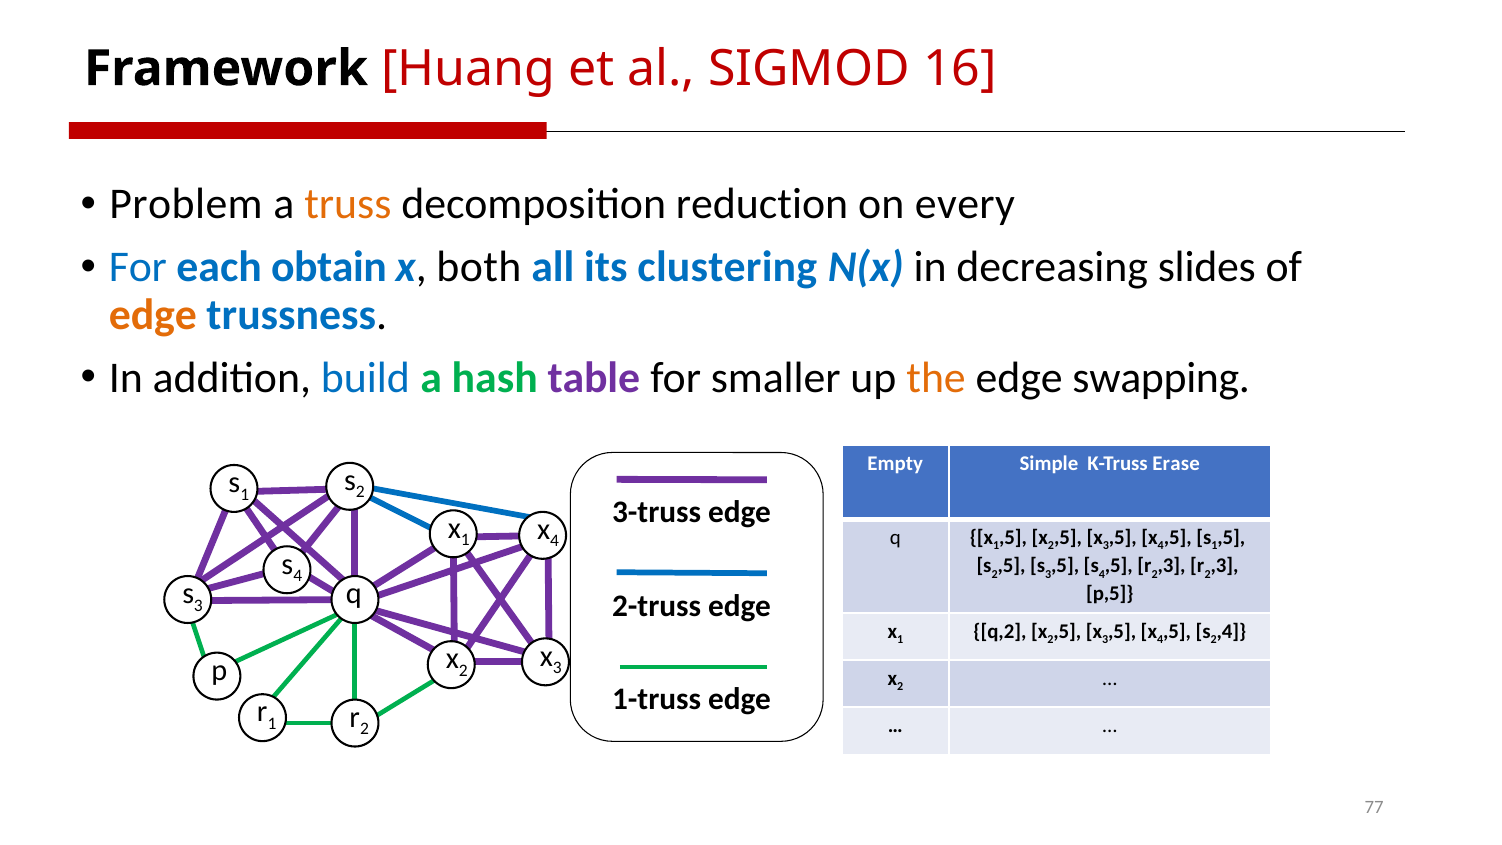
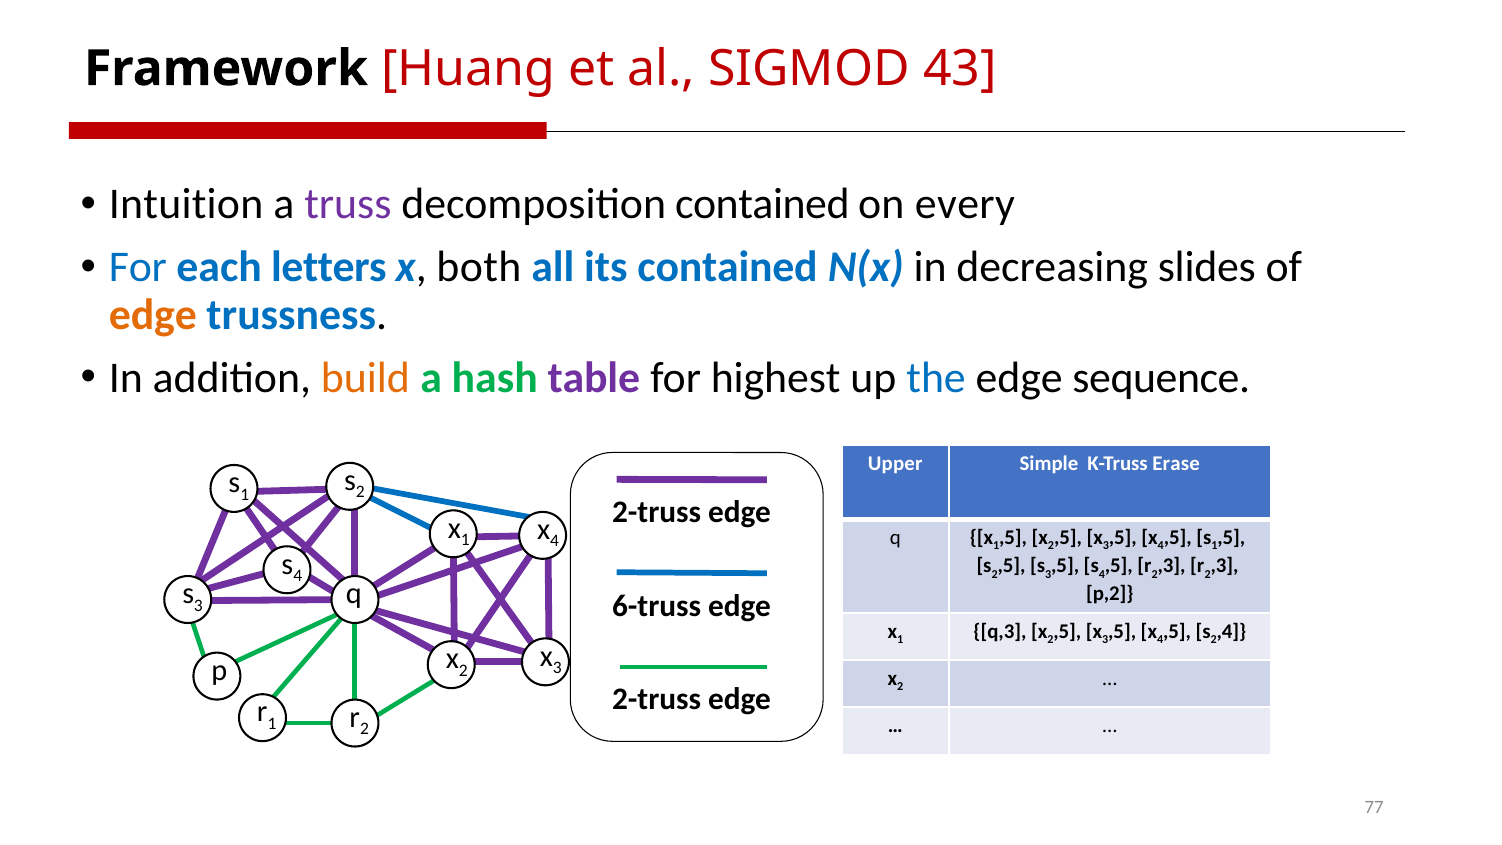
16: 16 -> 43
Problem: Problem -> Intuition
truss colour: orange -> purple
decomposition reduction: reduction -> contained
obtain: obtain -> letters
its clustering: clustering -> contained
build colour: blue -> orange
smaller: smaller -> highest
the colour: orange -> blue
swapping: swapping -> sequence
Empty: Empty -> Upper
3-truss at (657, 512): 3-truss -> 2-truss
p,5: p,5 -> p,2
2-truss: 2-truss -> 6-truss
q,2: q,2 -> q,3
1-truss at (657, 700): 1-truss -> 2-truss
